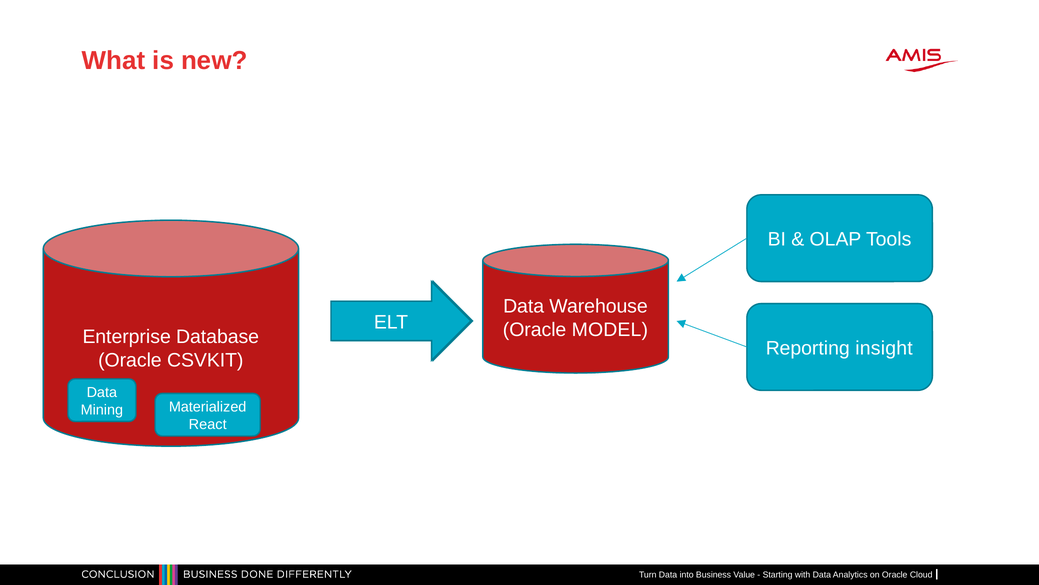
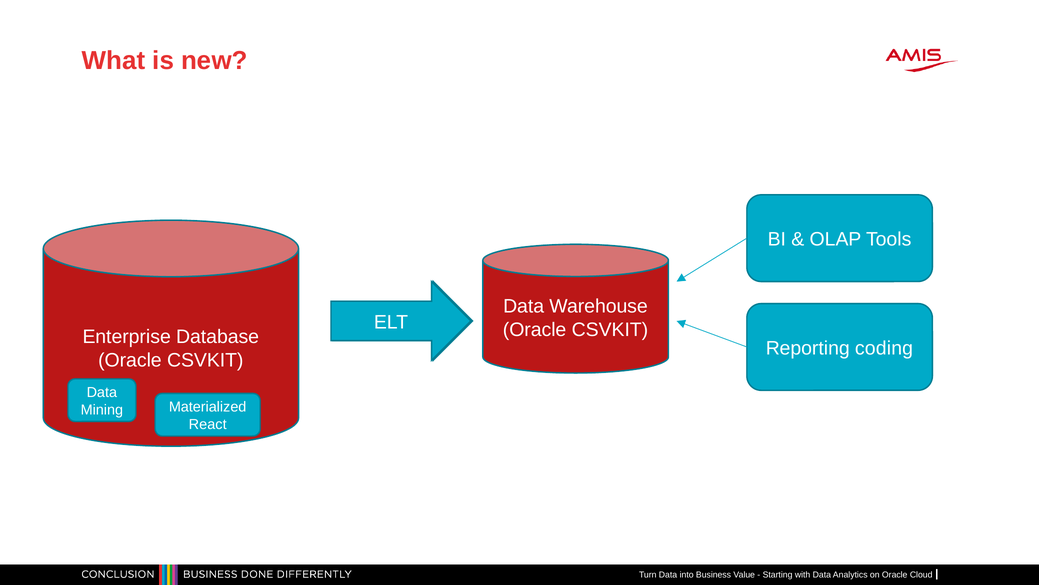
MODEL at (610, 329): MODEL -> CSVKIT
insight: insight -> coding
